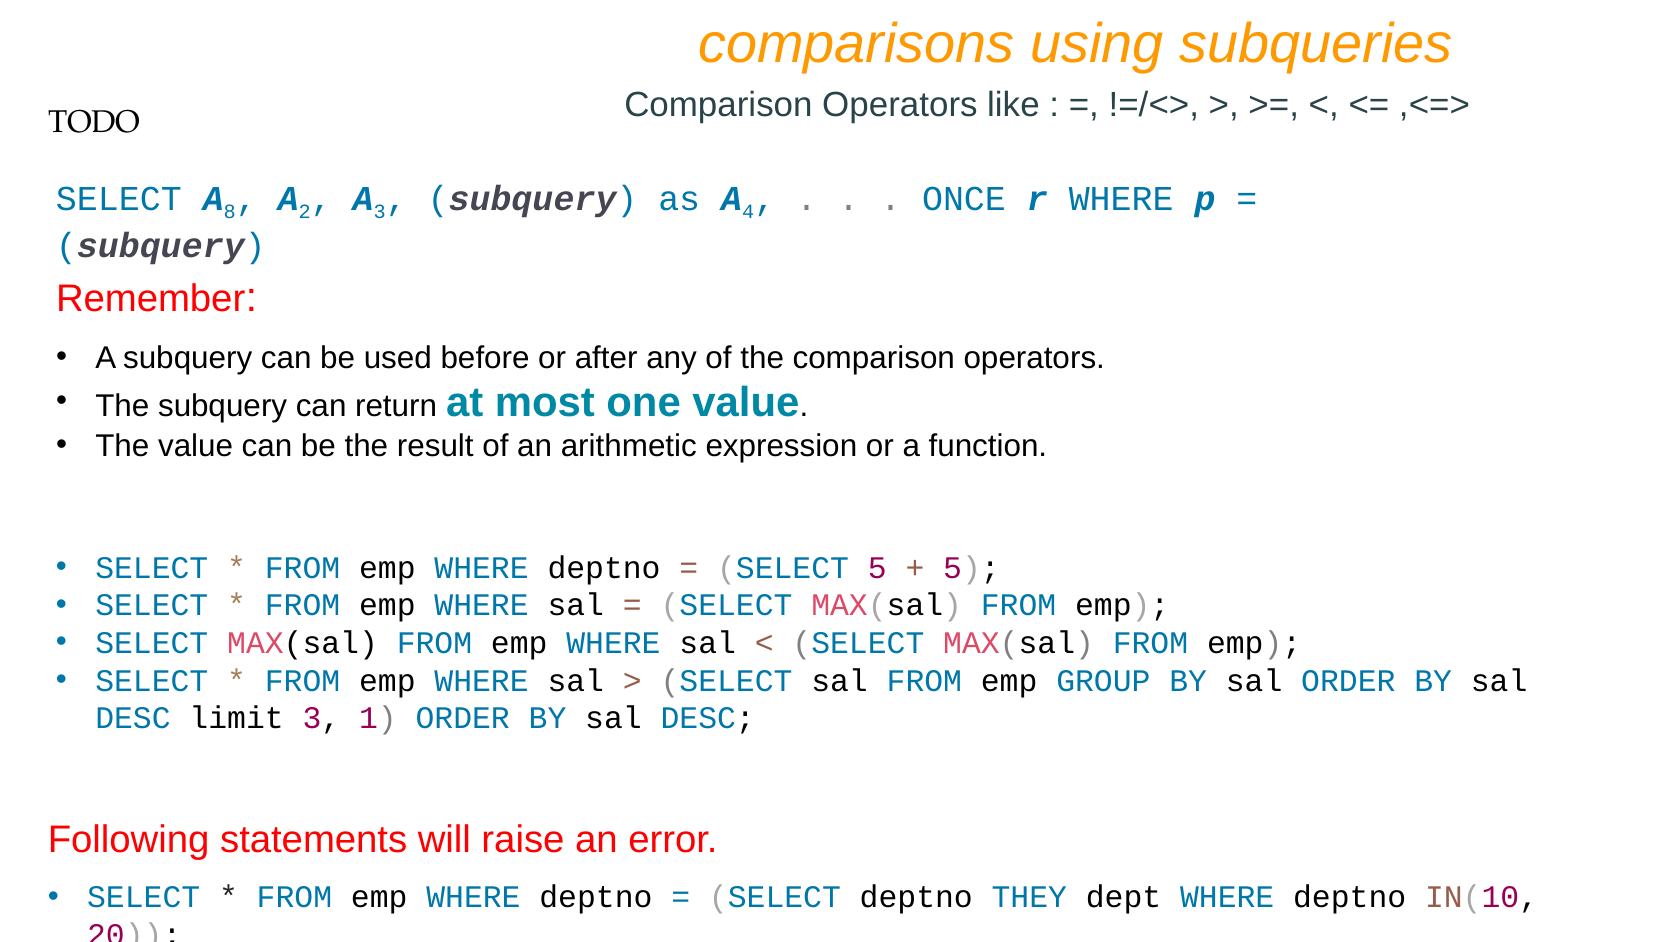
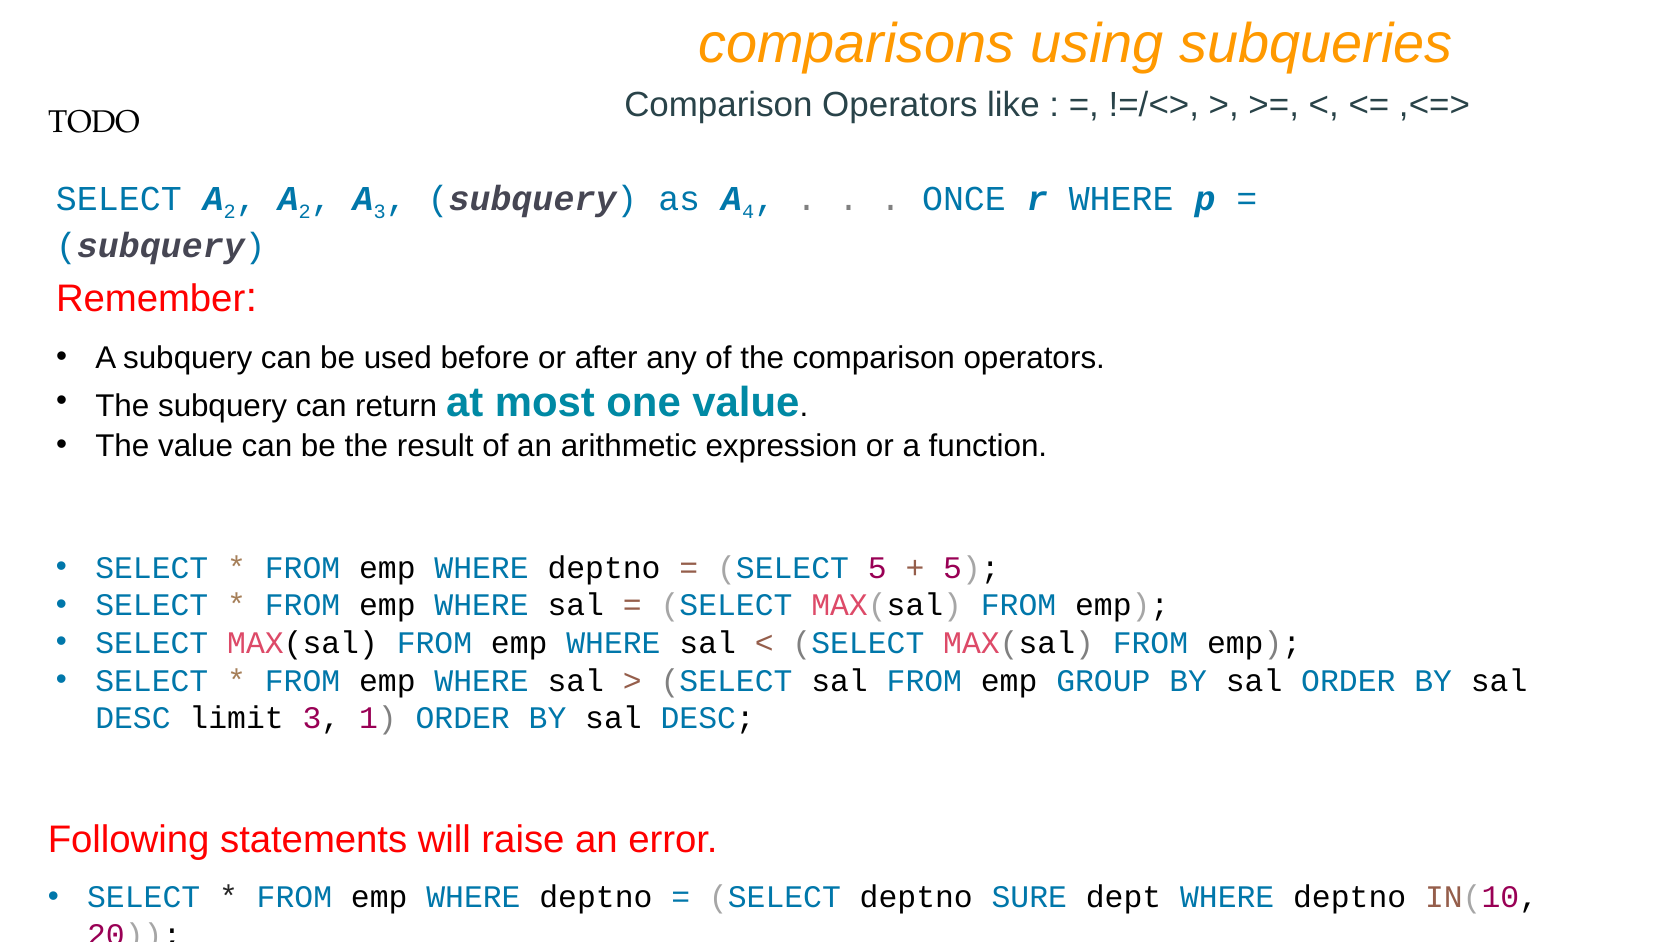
SELECT A 8: 8 -> 2
THEY: THEY -> SURE
